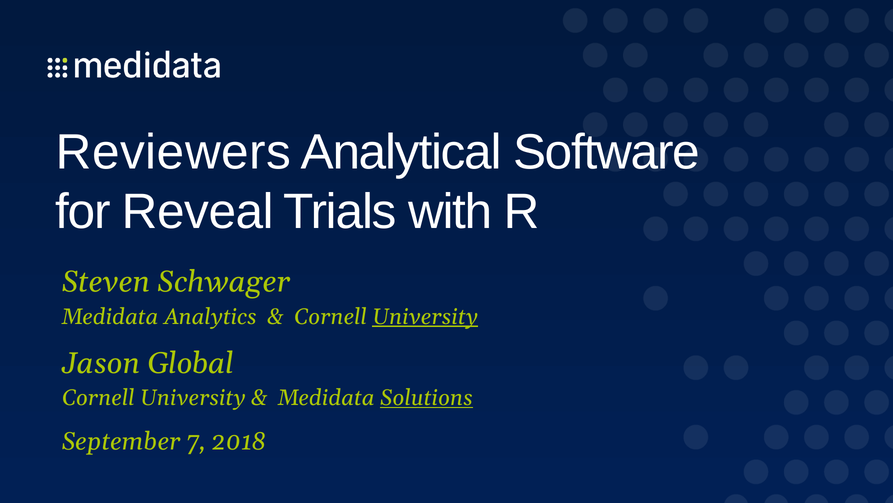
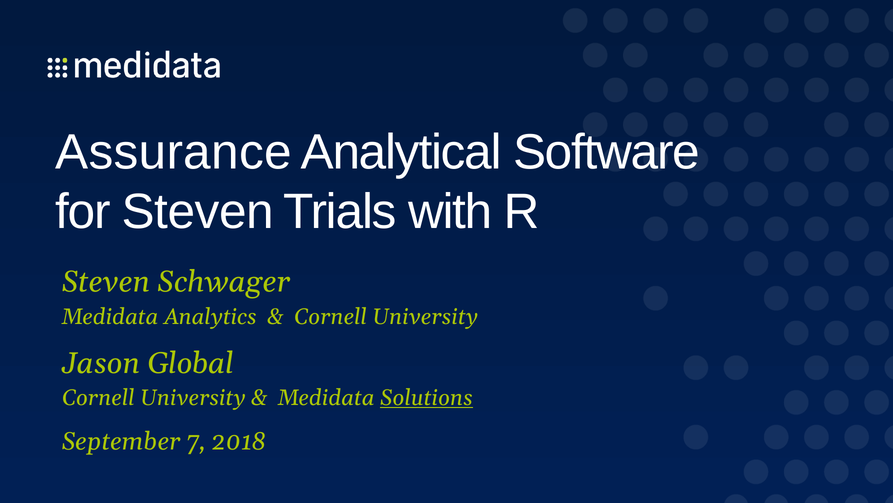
Reviewers: Reviewers -> Assurance
for Reveal: Reveal -> Steven
University at (425, 316) underline: present -> none
